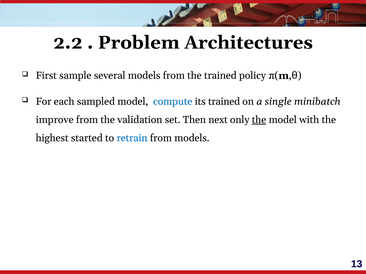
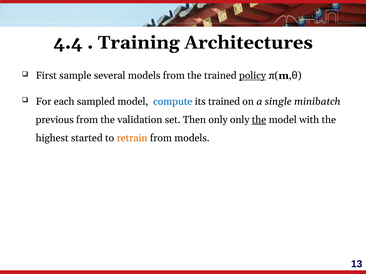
2.2: 2.2 -> 4.4
Problem: Problem -> Training
policy underline: none -> present
improve: improve -> previous
Then next: next -> only
retrain colour: blue -> orange
